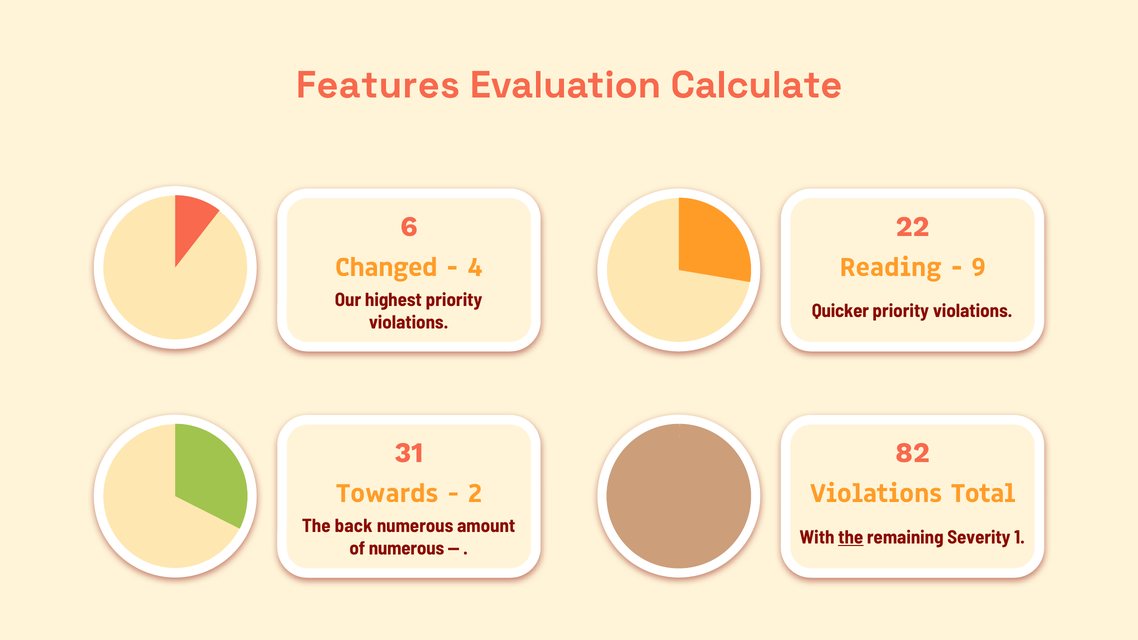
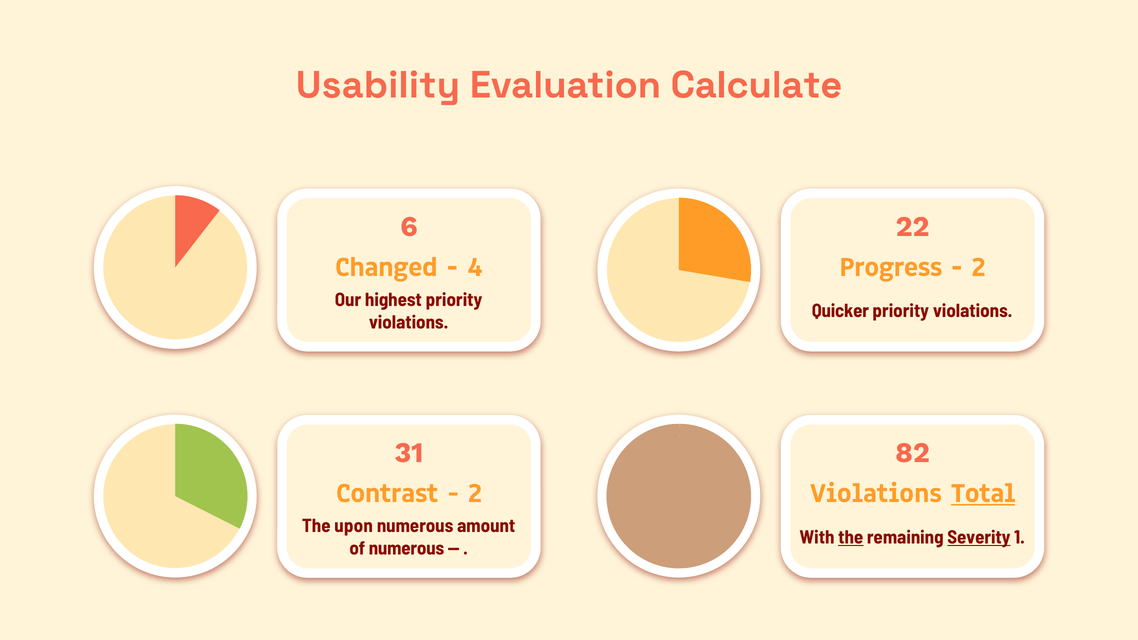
Features: Features -> Usability
Reading: Reading -> Progress
9 at (979, 267): 9 -> 2
Towards: Towards -> Contrast
Total underline: none -> present
back: back -> upon
Severity underline: none -> present
